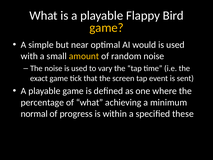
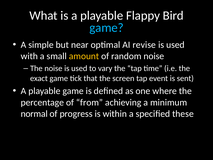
game at (107, 28) colour: yellow -> light blue
would: would -> revise
of what: what -> from
